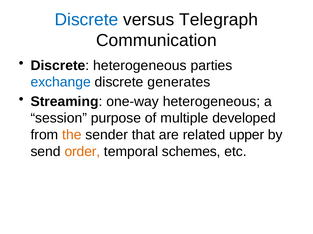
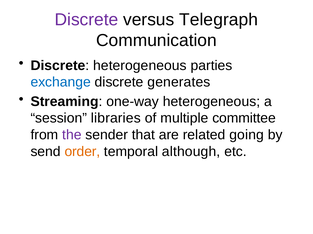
Discrete at (87, 20) colour: blue -> purple
purpose: purpose -> libraries
developed: developed -> committee
the colour: orange -> purple
upper: upper -> going
schemes: schemes -> although
